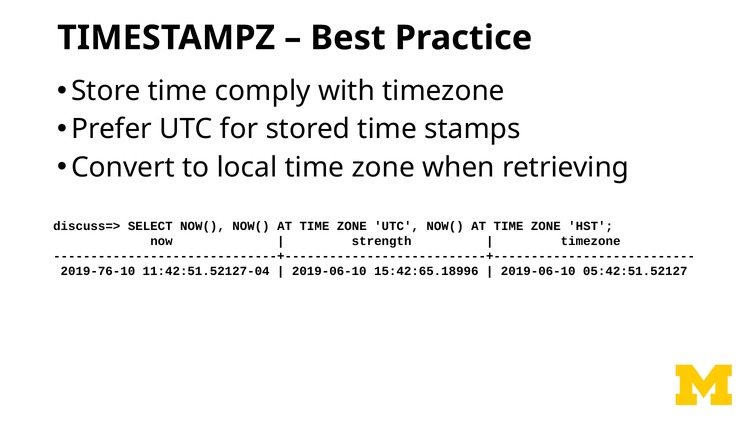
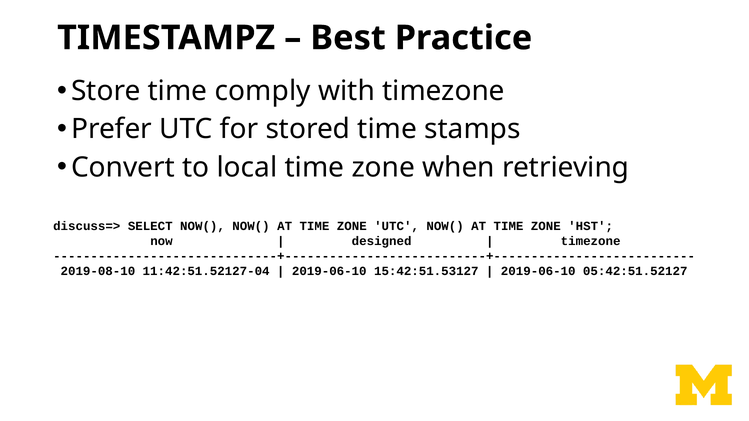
strength: strength -> designed
2019-76-10: 2019-76-10 -> 2019-08-10
15:42:65.18996: 15:42:65.18996 -> 15:42:51.53127
